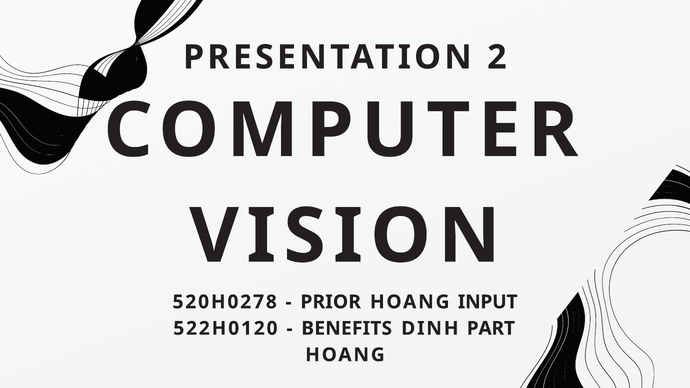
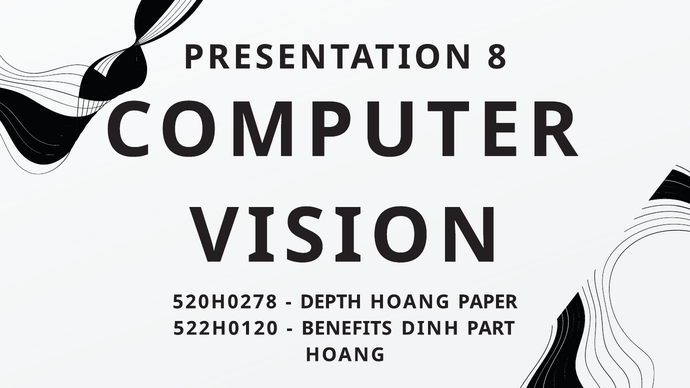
2: 2 -> 8
PRIOR: PRIOR -> DEPTH
INPUT: INPUT -> PAPER
